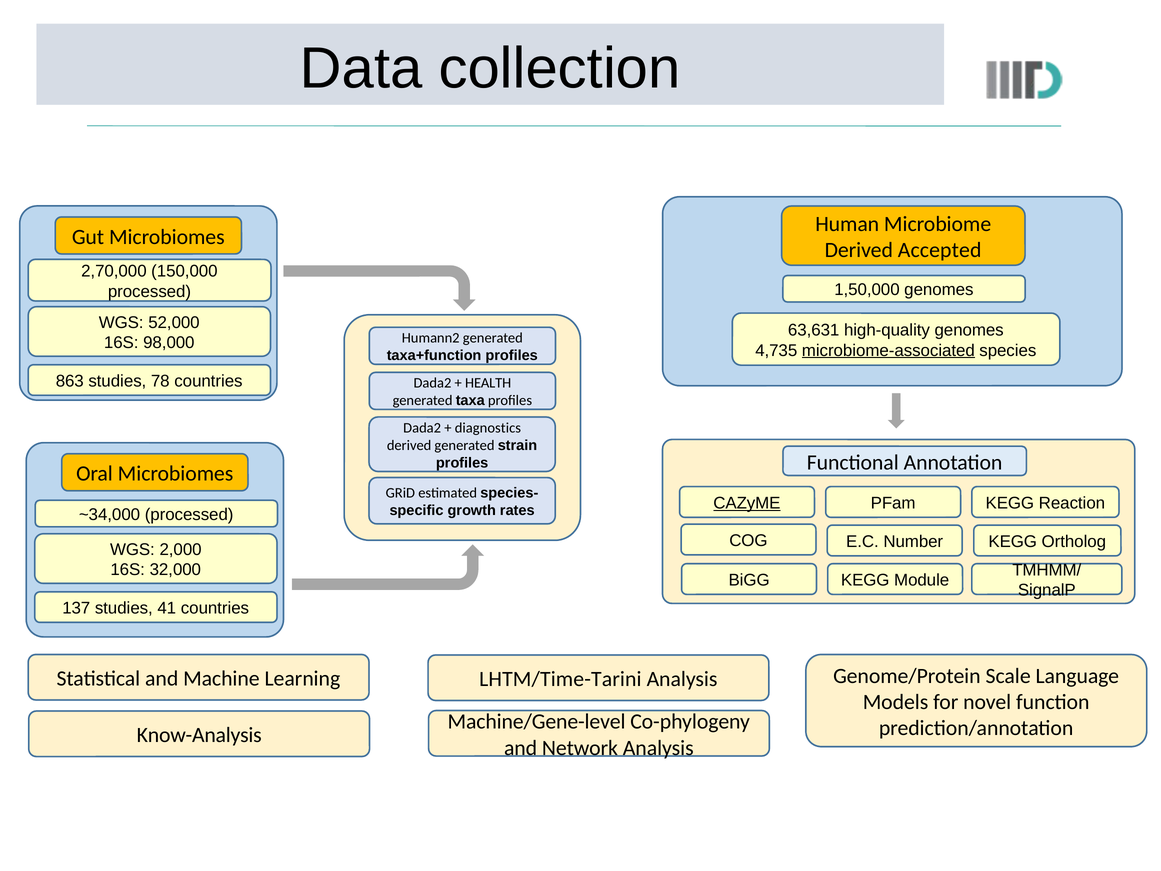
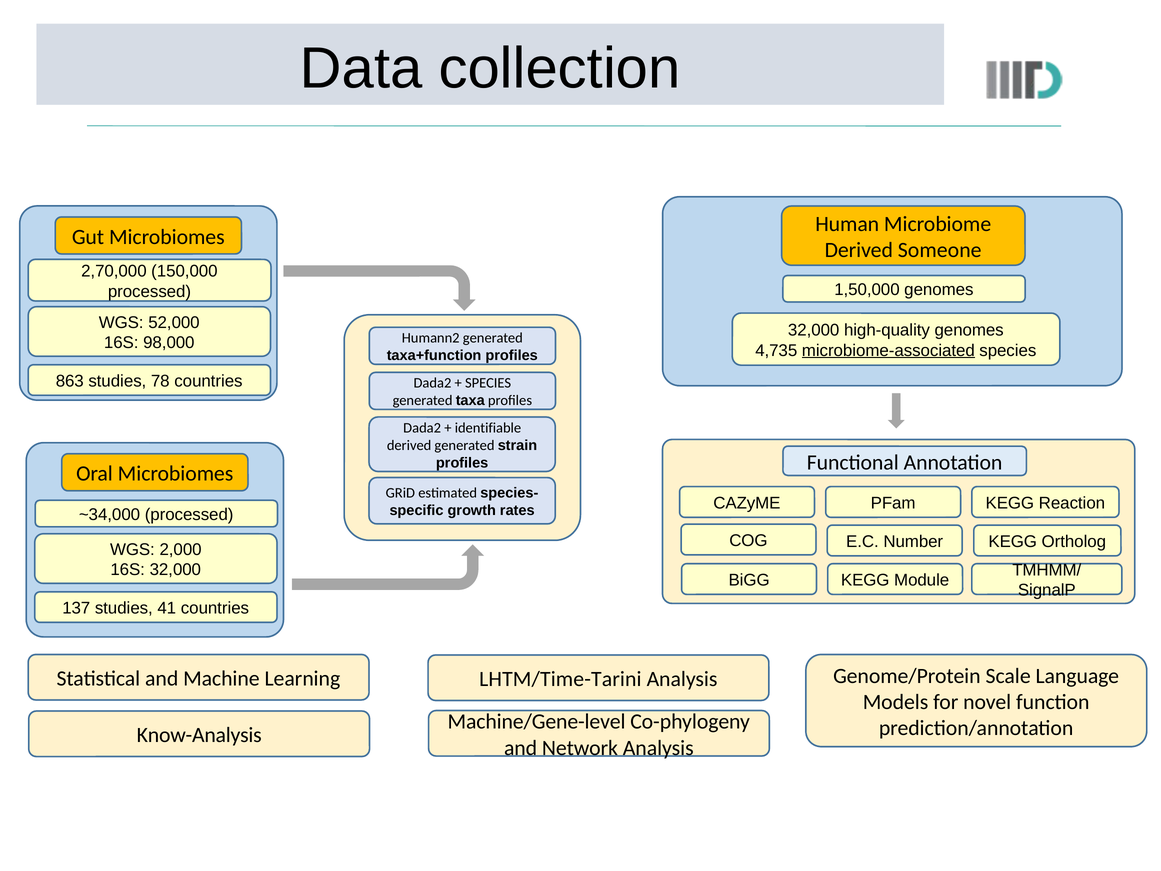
Accepted: Accepted -> Someone
63,631 at (814, 330): 63,631 -> 32,000
HEALTH at (488, 383): HEALTH -> SPECIES
diagnostics: diagnostics -> identifiable
CAZyME underline: present -> none
